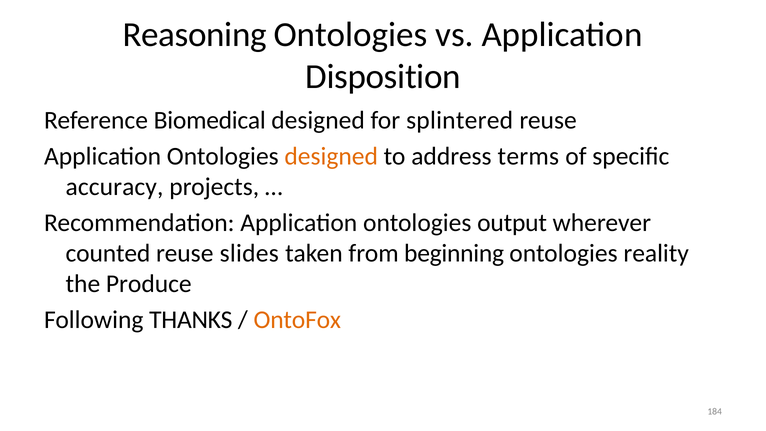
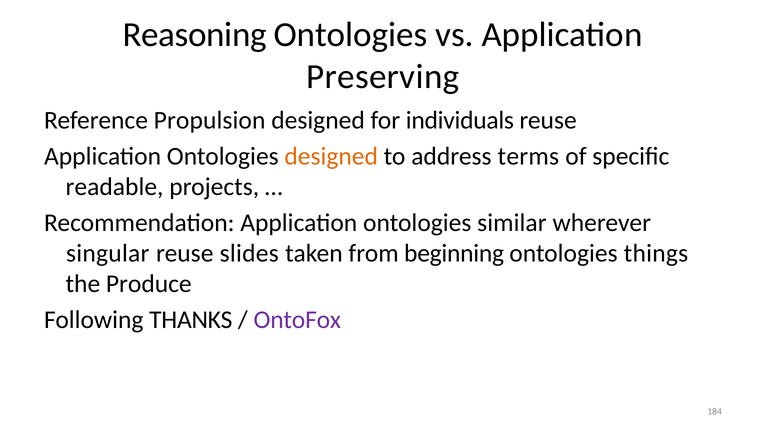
Disposition: Disposition -> Preserving
Biomedical: Biomedical -> Propulsion
splintered: splintered -> individuals
accuracy: accuracy -> readable
output: output -> similar
counted: counted -> singular
reality: reality -> things
OntoFox colour: orange -> purple
